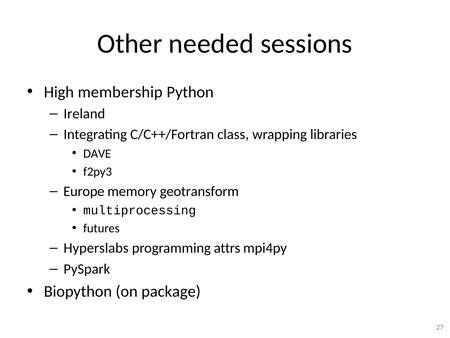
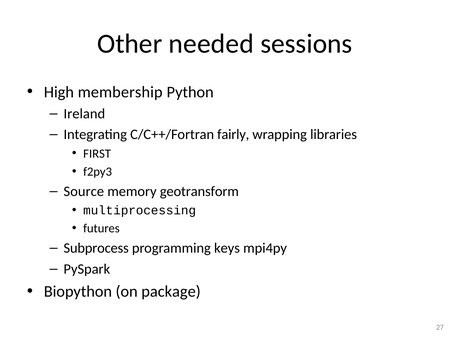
class: class -> fairly
DAVE: DAVE -> FIRST
Europe: Europe -> Source
Hyperslabs: Hyperslabs -> Subprocess
attrs: attrs -> keys
